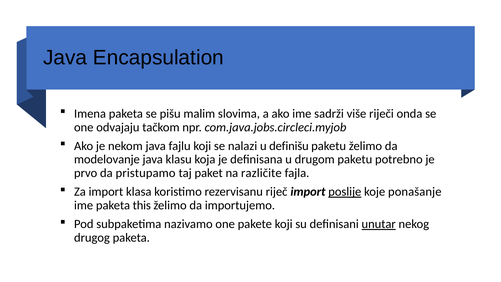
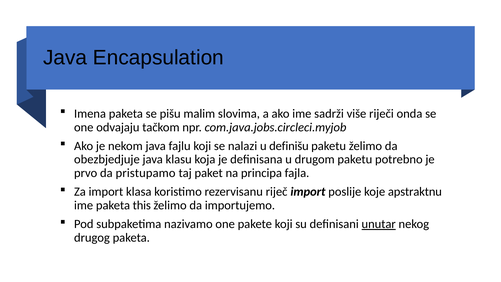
modelovanje: modelovanje -> obezbjedjuje
različite: različite -> principa
poslije underline: present -> none
ponašanje: ponašanje -> apstraktnu
